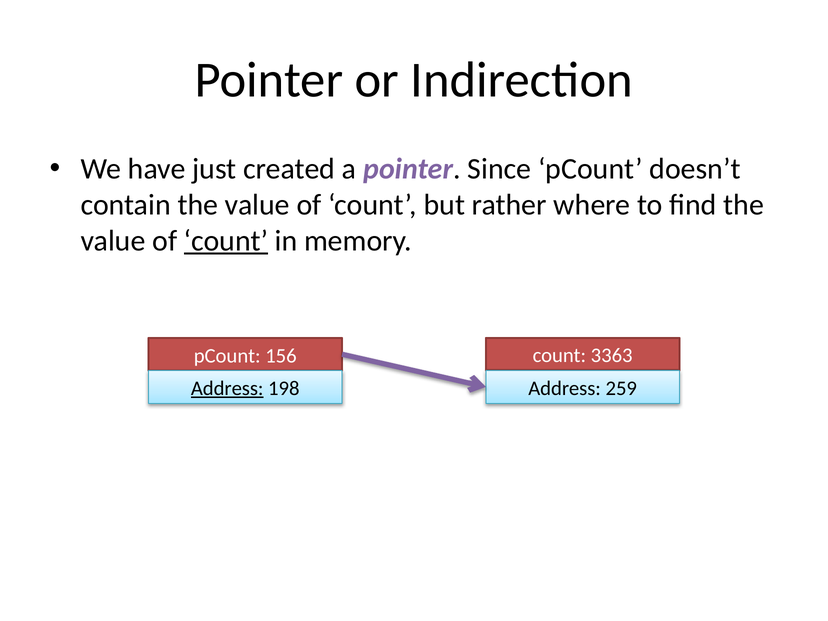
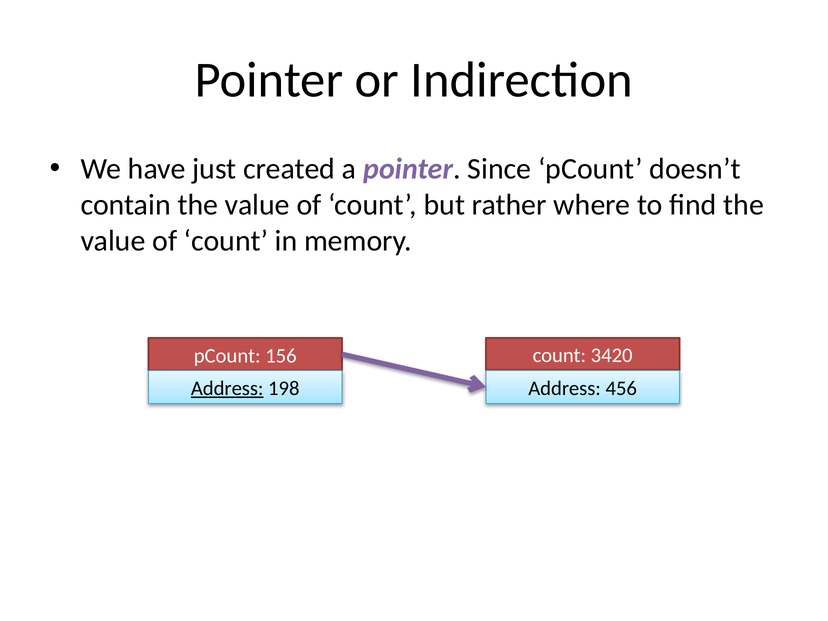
count at (226, 241) underline: present -> none
3363: 3363 -> 3420
259: 259 -> 456
